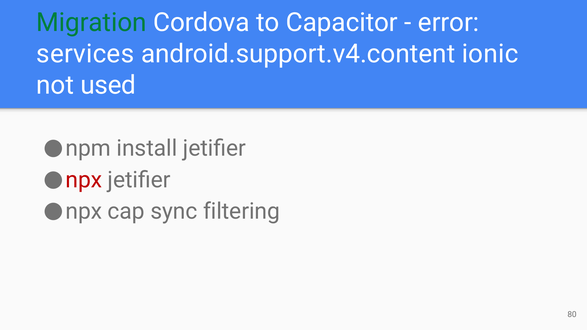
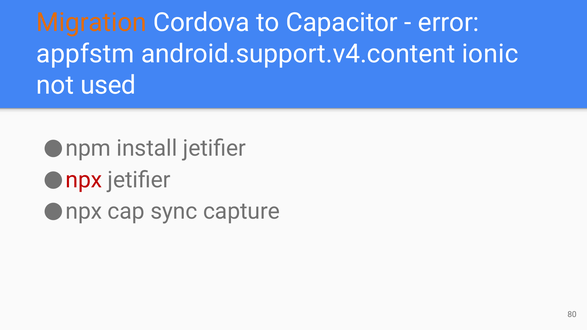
Migration colour: green -> orange
services: services -> appfstm
filtering: filtering -> capture
